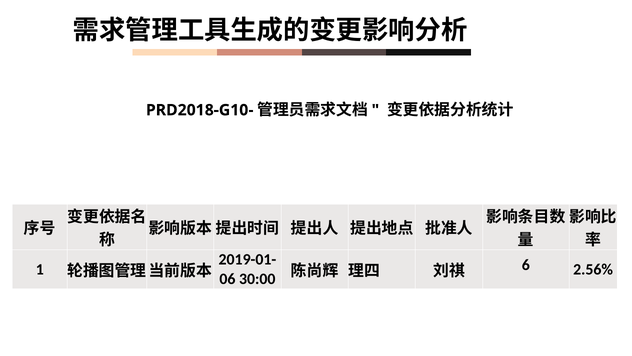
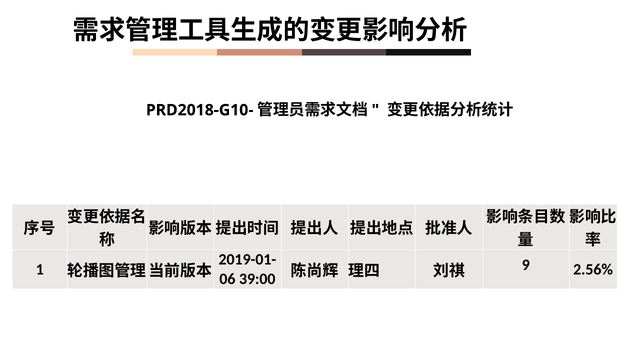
30:00: 30:00 -> 39:00
6: 6 -> 9
